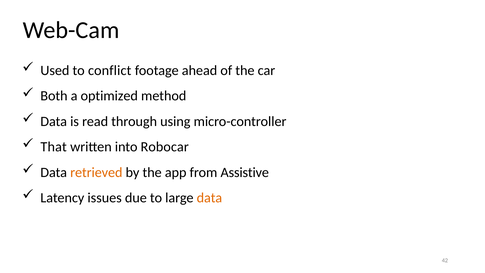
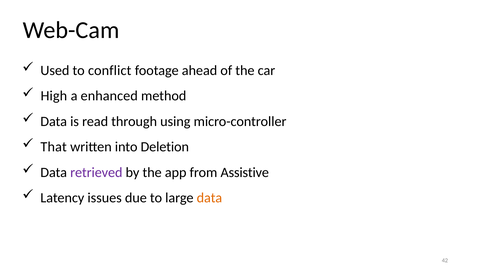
Both: Both -> High
optimized: optimized -> enhanced
Robocar: Robocar -> Deletion
retrieved colour: orange -> purple
